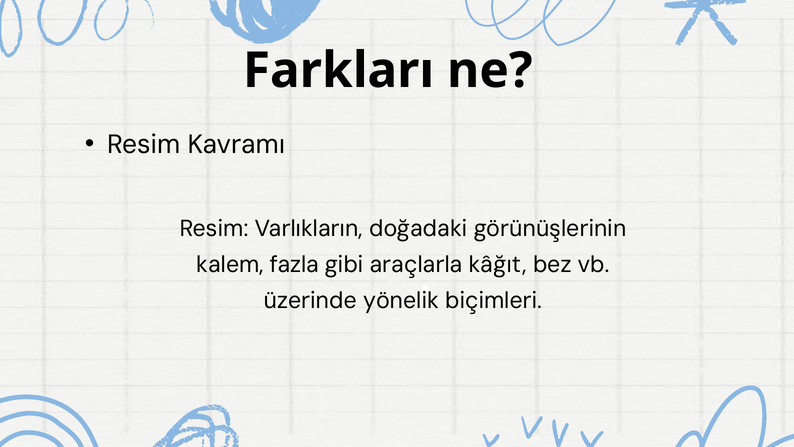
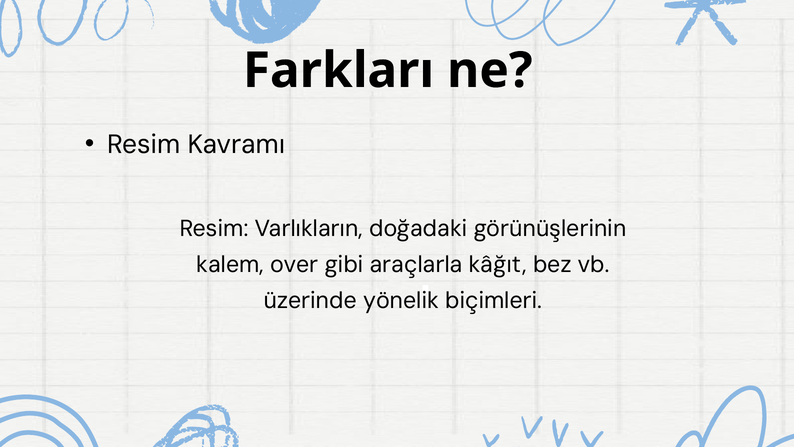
fazla: fazla -> over
